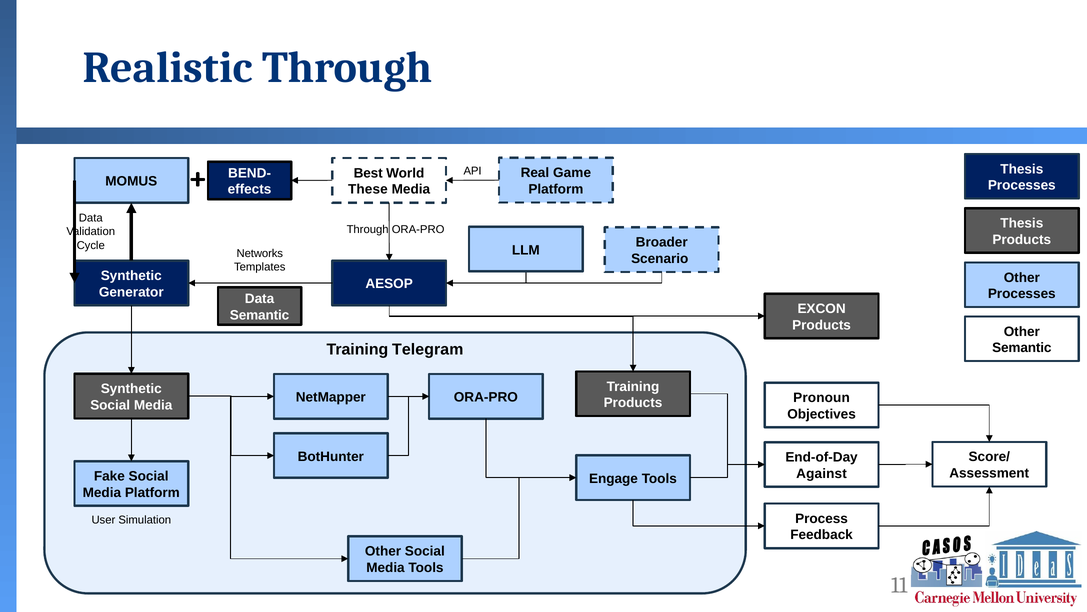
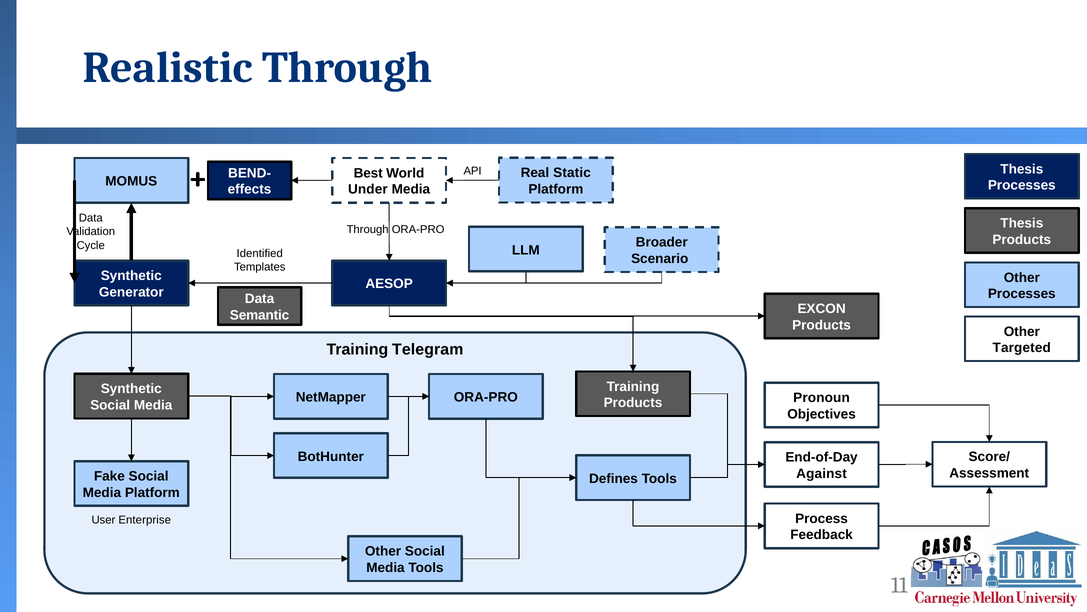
Game: Game -> Static
These: These -> Under
Networks: Networks -> Identified
Semantic at (1022, 348): Semantic -> Targeted
Engage: Engage -> Defines
Simulation: Simulation -> Enterprise
